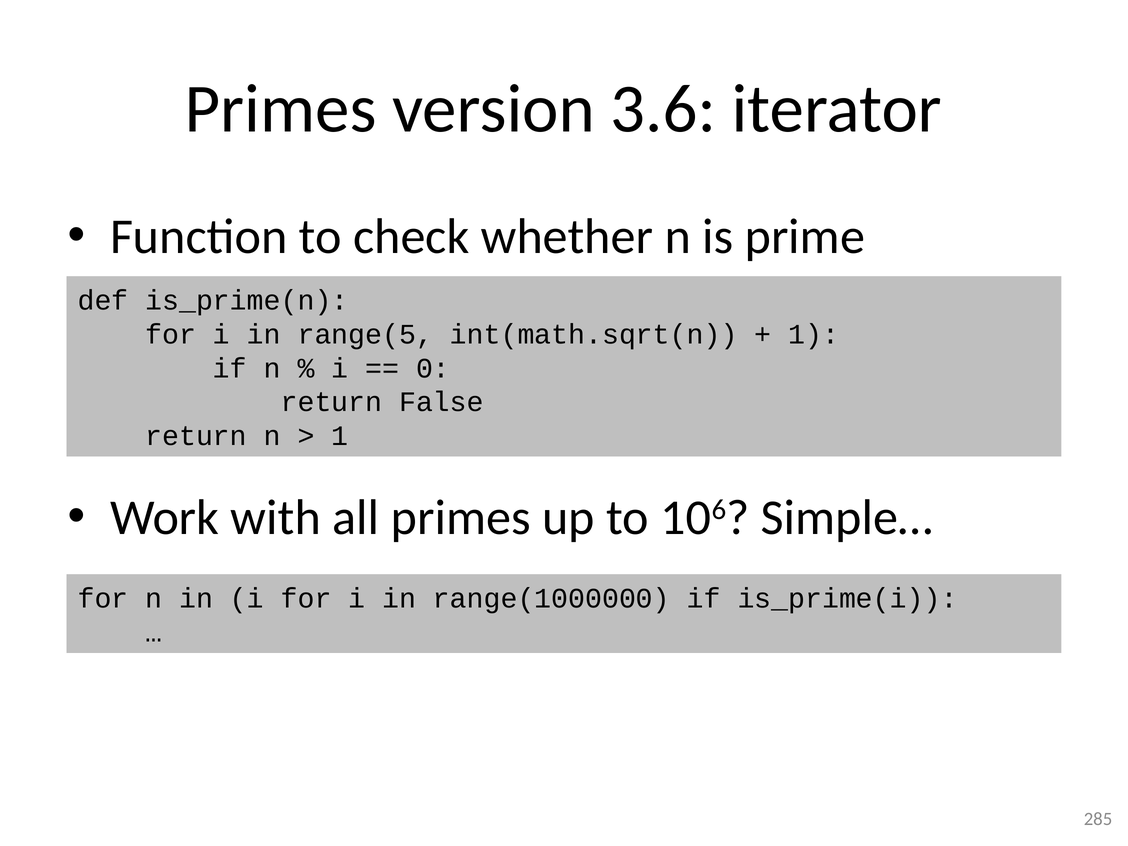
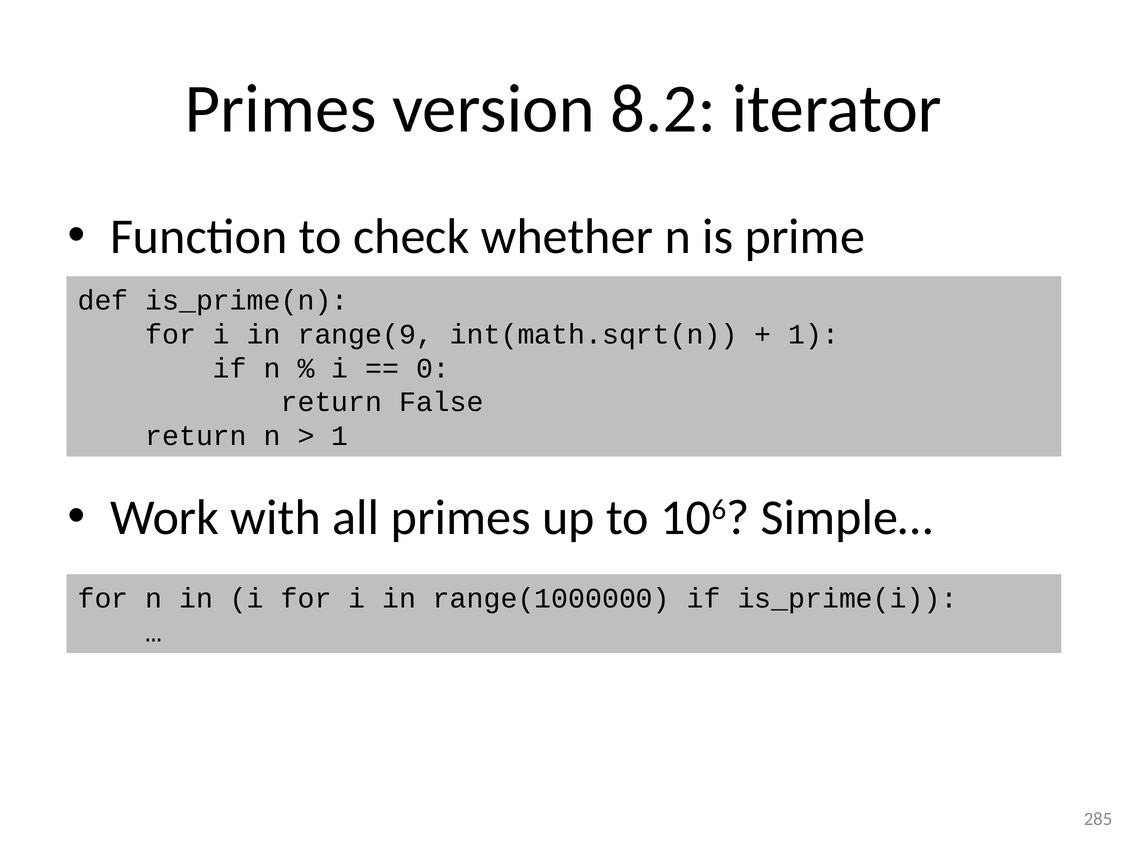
3.6: 3.6 -> 8.2
range(5: range(5 -> range(9
